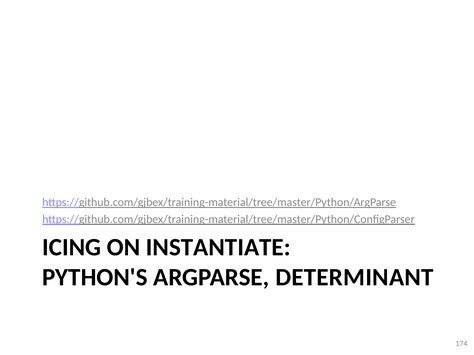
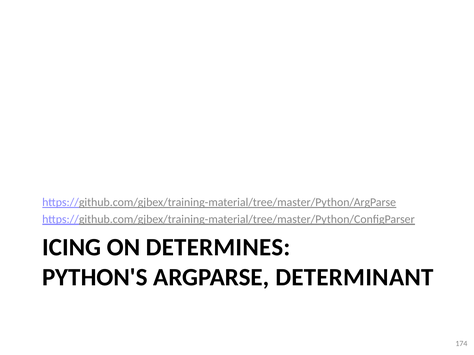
INSTANTIATE: INSTANTIATE -> DETERMINES
